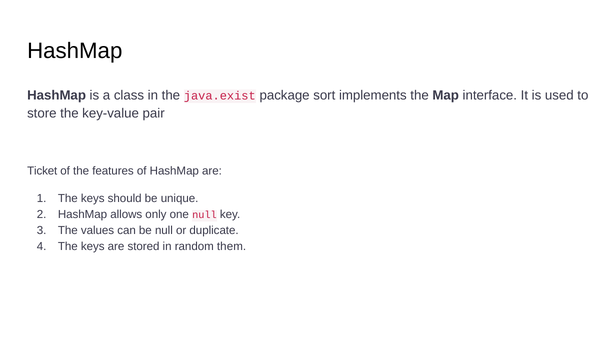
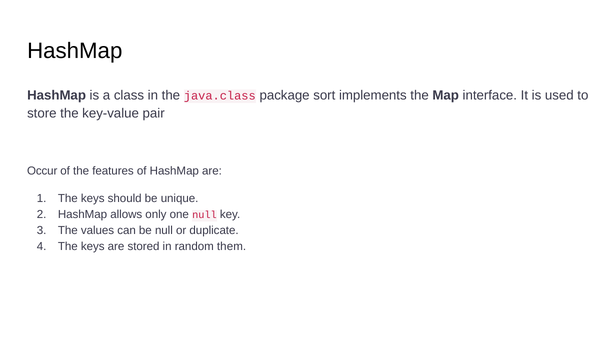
java.exist: java.exist -> java.class
Ticket: Ticket -> Occur
